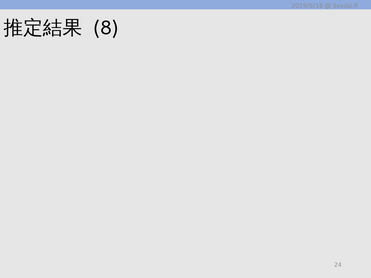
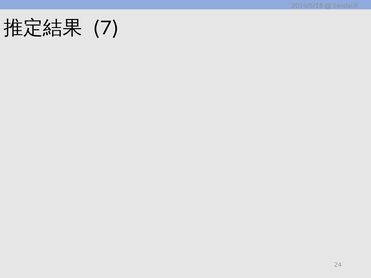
8: 8 -> 7
